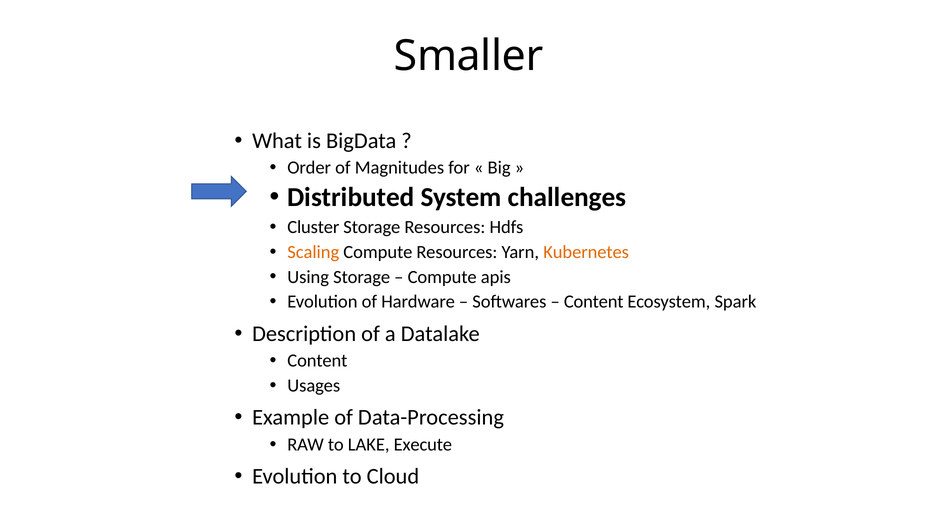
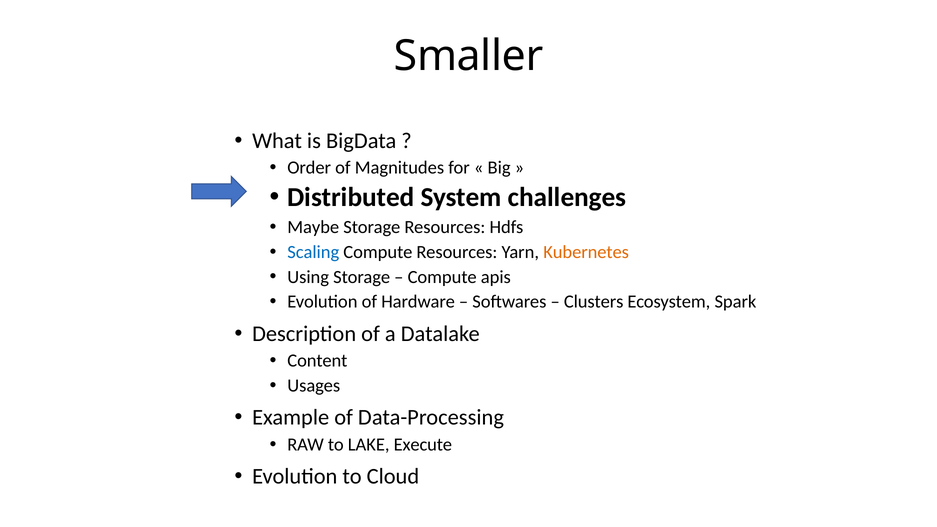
Cluster: Cluster -> Maybe
Scaling colour: orange -> blue
Content at (594, 302): Content -> Clusters
